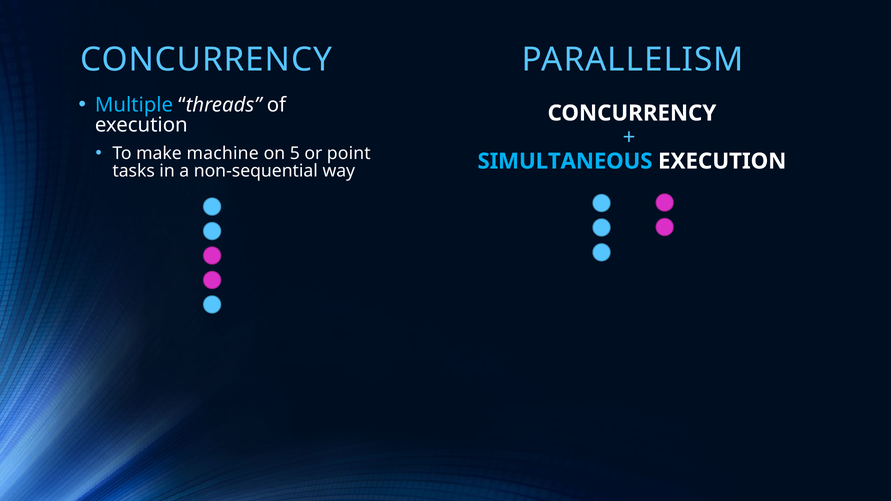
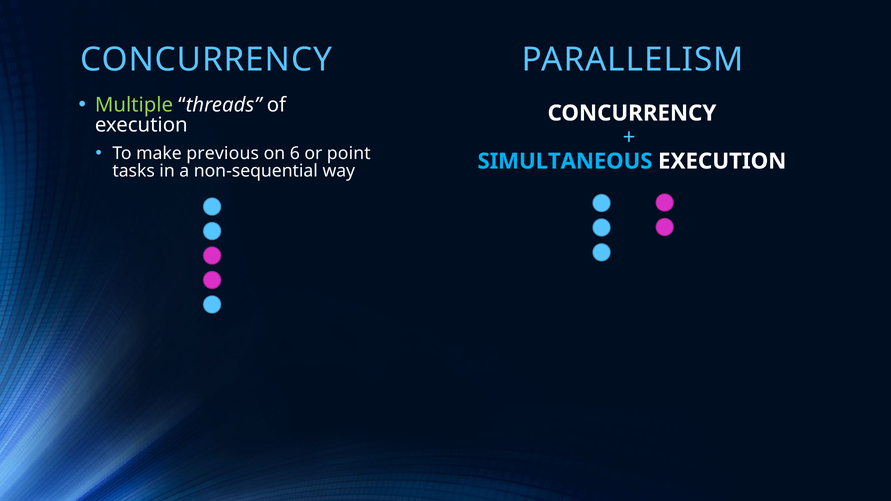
Multiple colour: light blue -> light green
machine: machine -> previous
5: 5 -> 6
